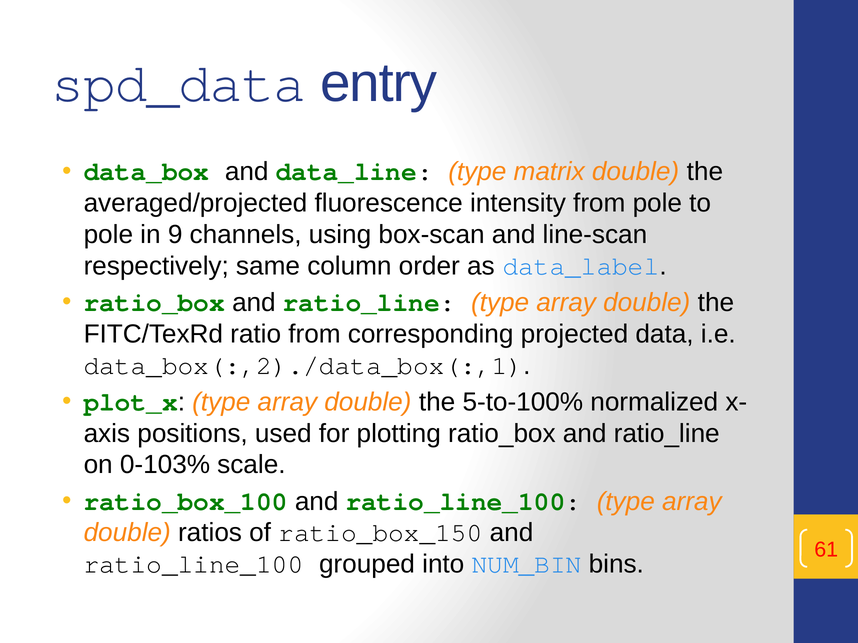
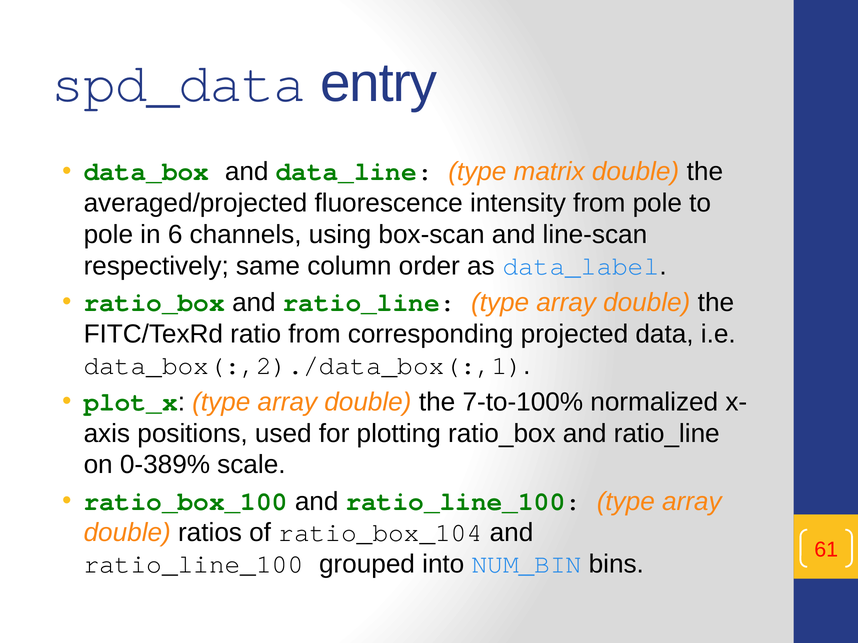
9: 9 -> 6
5-to-100%: 5-to-100% -> 7-to-100%
0-103%: 0-103% -> 0-389%
ratio_box_150: ratio_box_150 -> ratio_box_104
